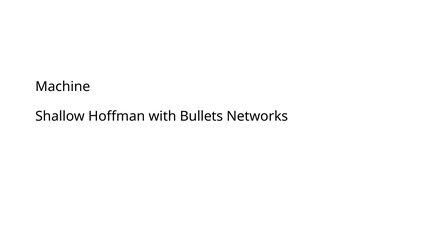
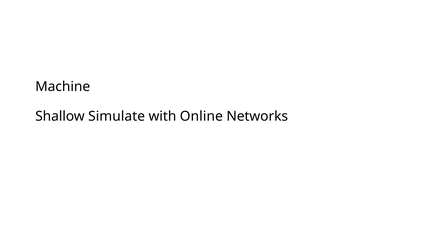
Hoffman: Hoffman -> Simulate
Bullets: Bullets -> Online
